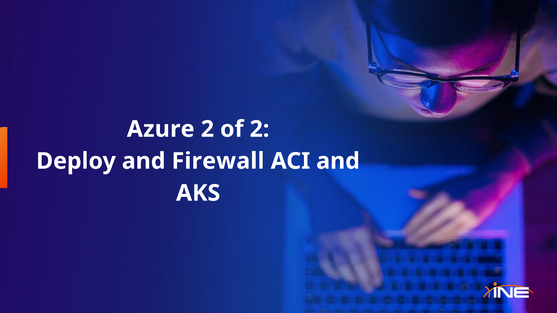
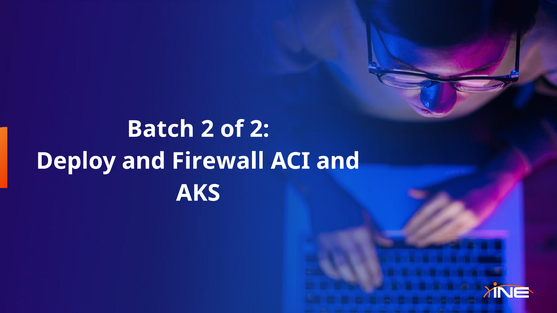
Azure: Azure -> Batch
